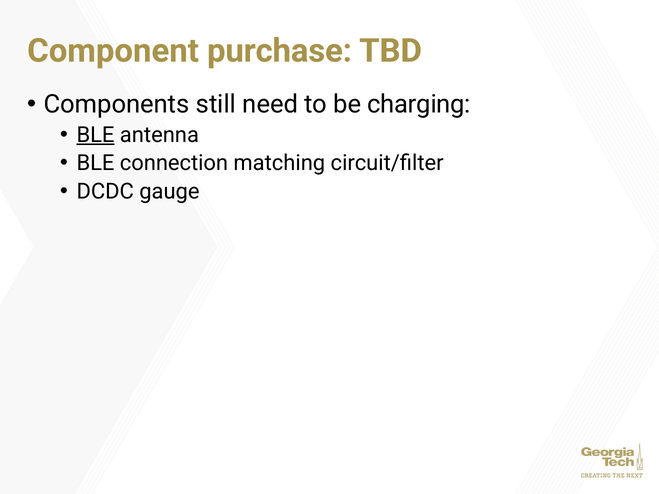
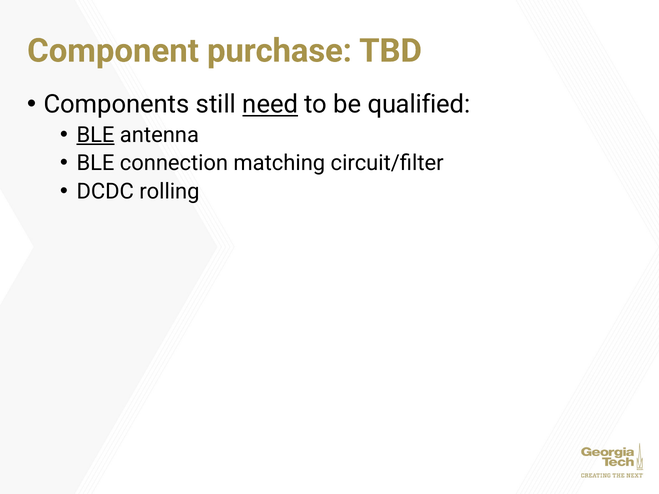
need underline: none -> present
charging: charging -> qualified
gauge: gauge -> rolling
